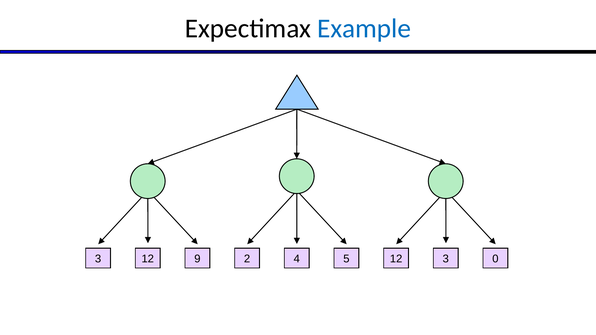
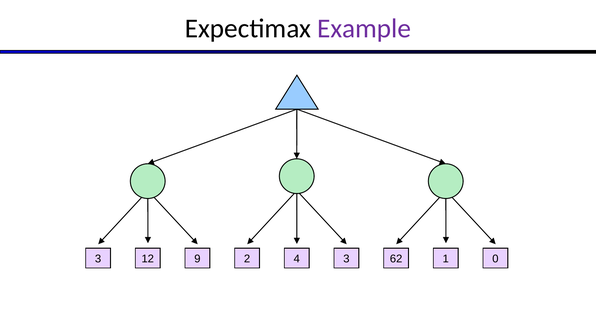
Example colour: blue -> purple
4 5: 5 -> 3
2 12: 12 -> 62
9 3: 3 -> 1
